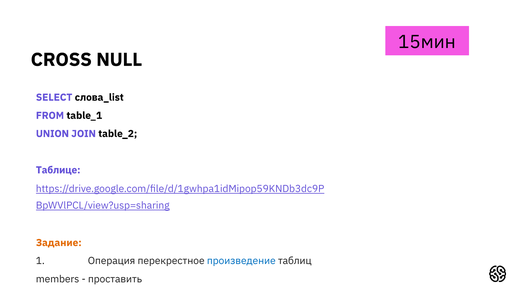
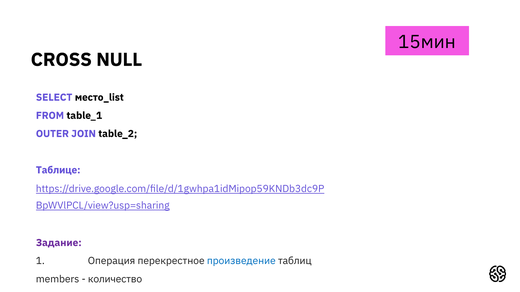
слова_list: слова_list -> место_list
UNION: UNION -> OUTER
Задание colour: orange -> purple
проставить: проставить -> количество
